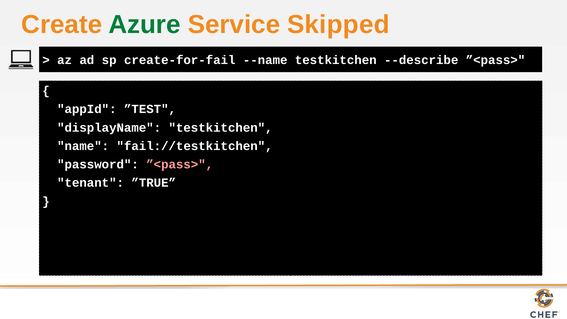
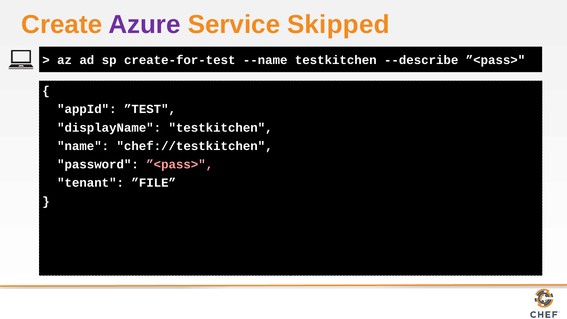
Azure colour: green -> purple
create-for-fail: create-for-fail -> create-for-test
fail://testkitchen: fail://testkitchen -> chef://testkitchen
”TRUE: ”TRUE -> ”FILE
